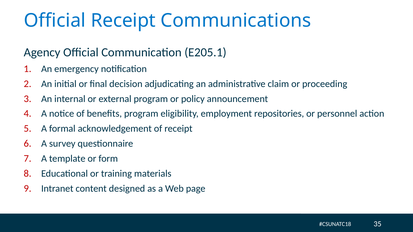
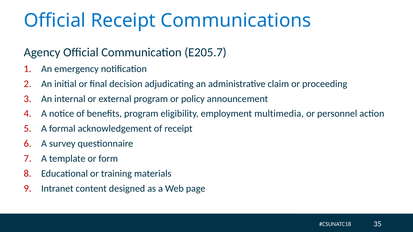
E205.1: E205.1 -> E205.7
repositories: repositories -> multimedia
